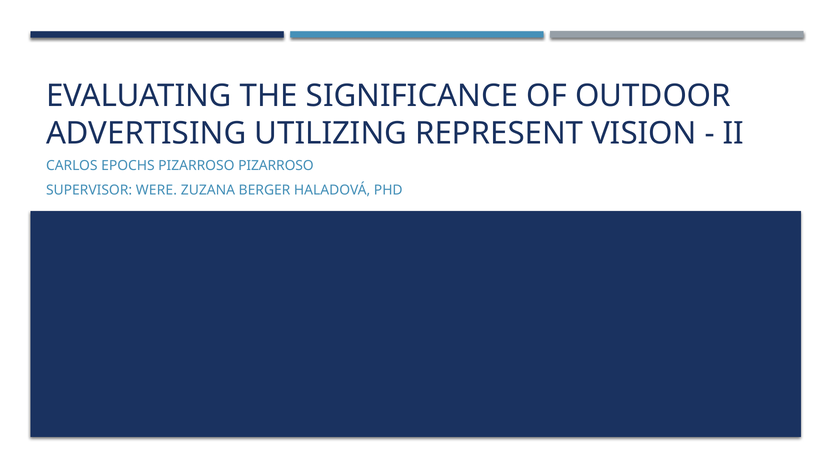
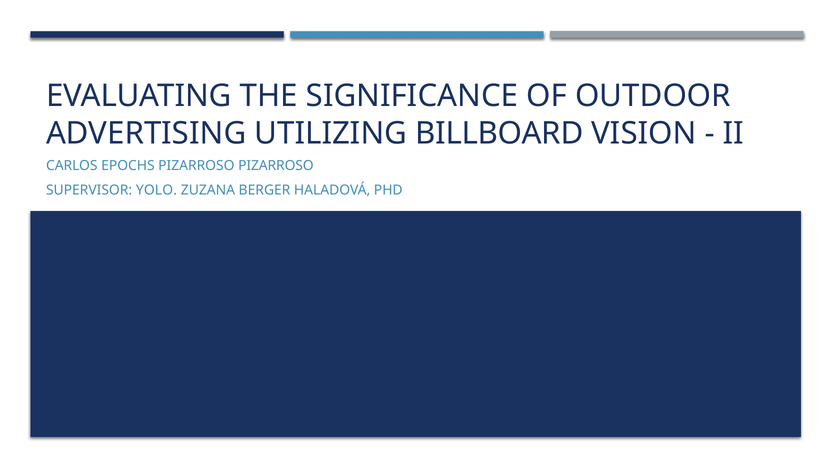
REPRESENT: REPRESENT -> BILLBOARD
WERE: WERE -> YOLO
